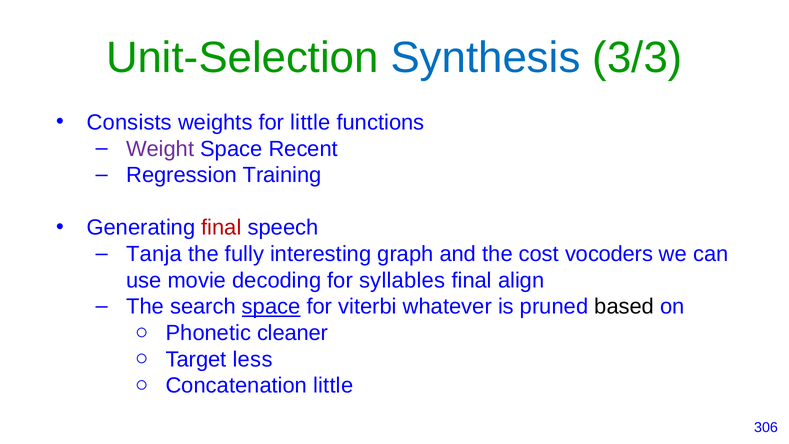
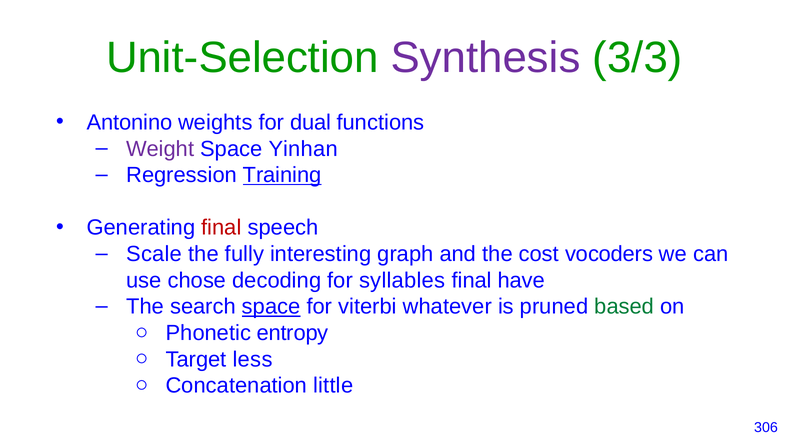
Synthesis colour: blue -> purple
Consists: Consists -> Antonino
for little: little -> dual
Recent: Recent -> Yinhan
Training underline: none -> present
Tanja: Tanja -> Scale
movie: movie -> chose
align: align -> have
based colour: black -> green
cleaner: cleaner -> entropy
